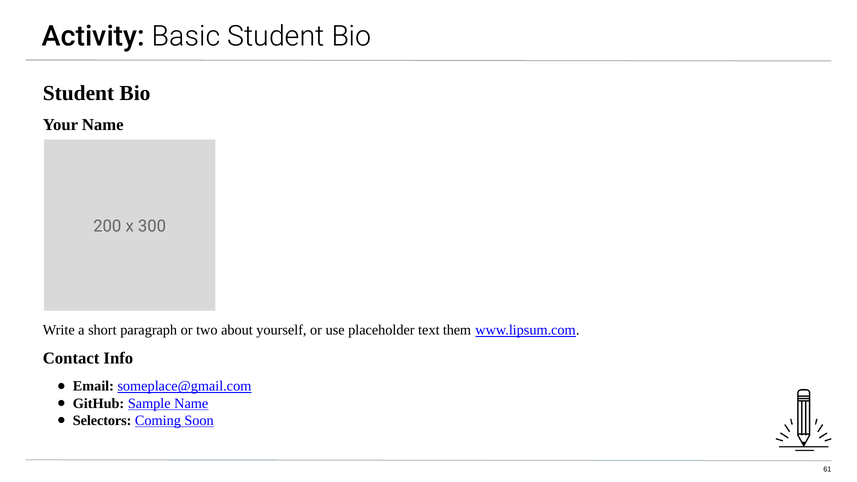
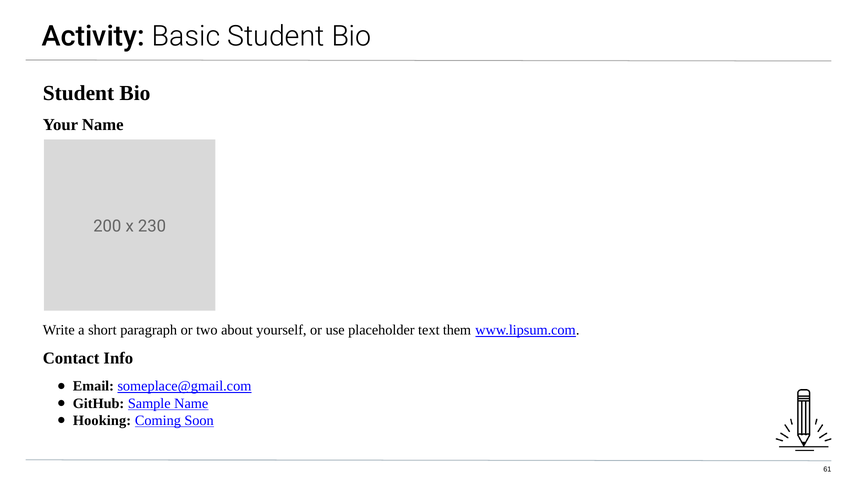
300: 300 -> 230
Selectors: Selectors -> Hooking
